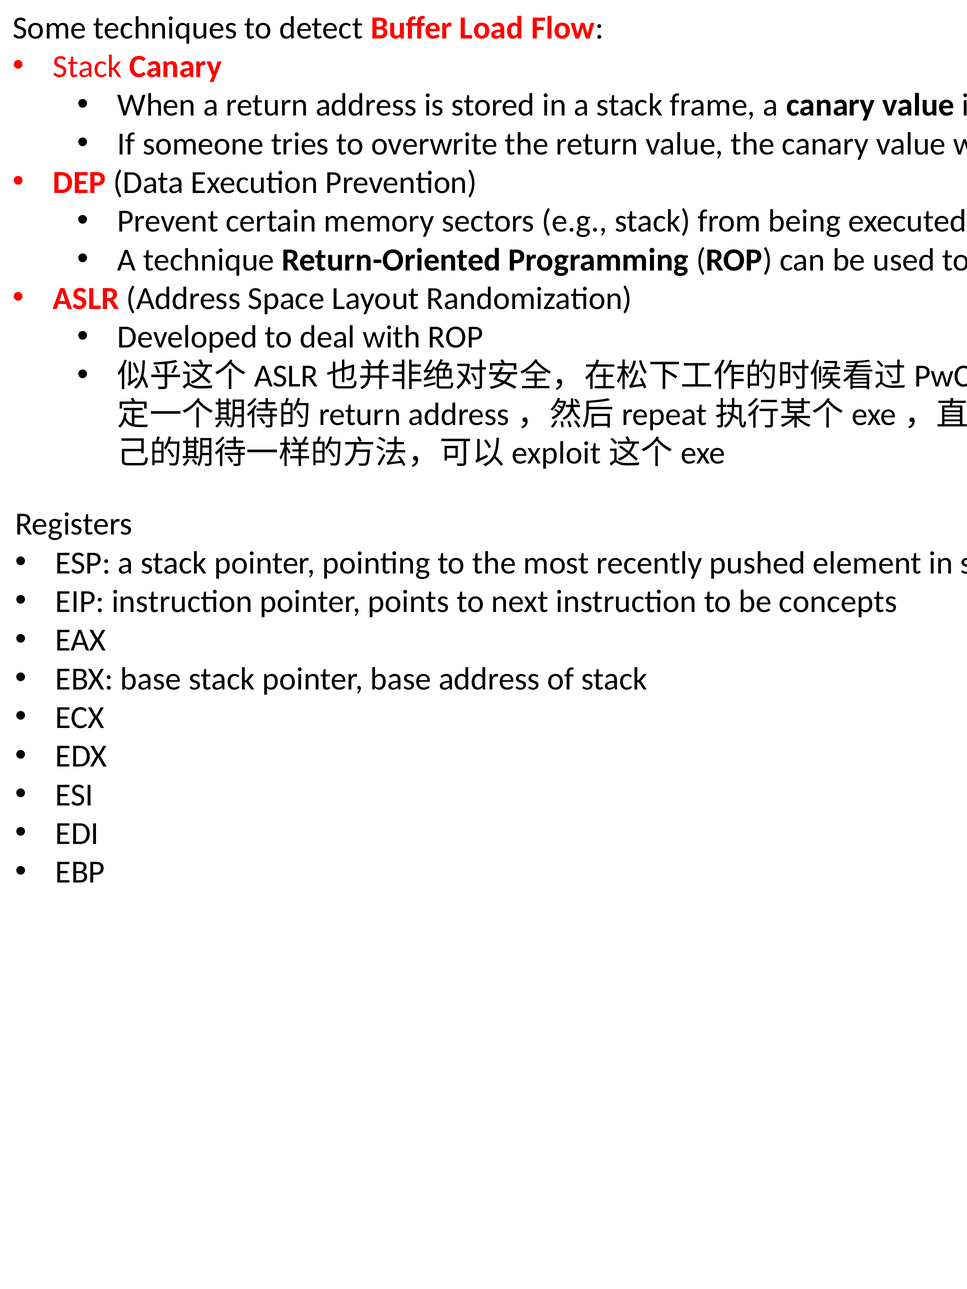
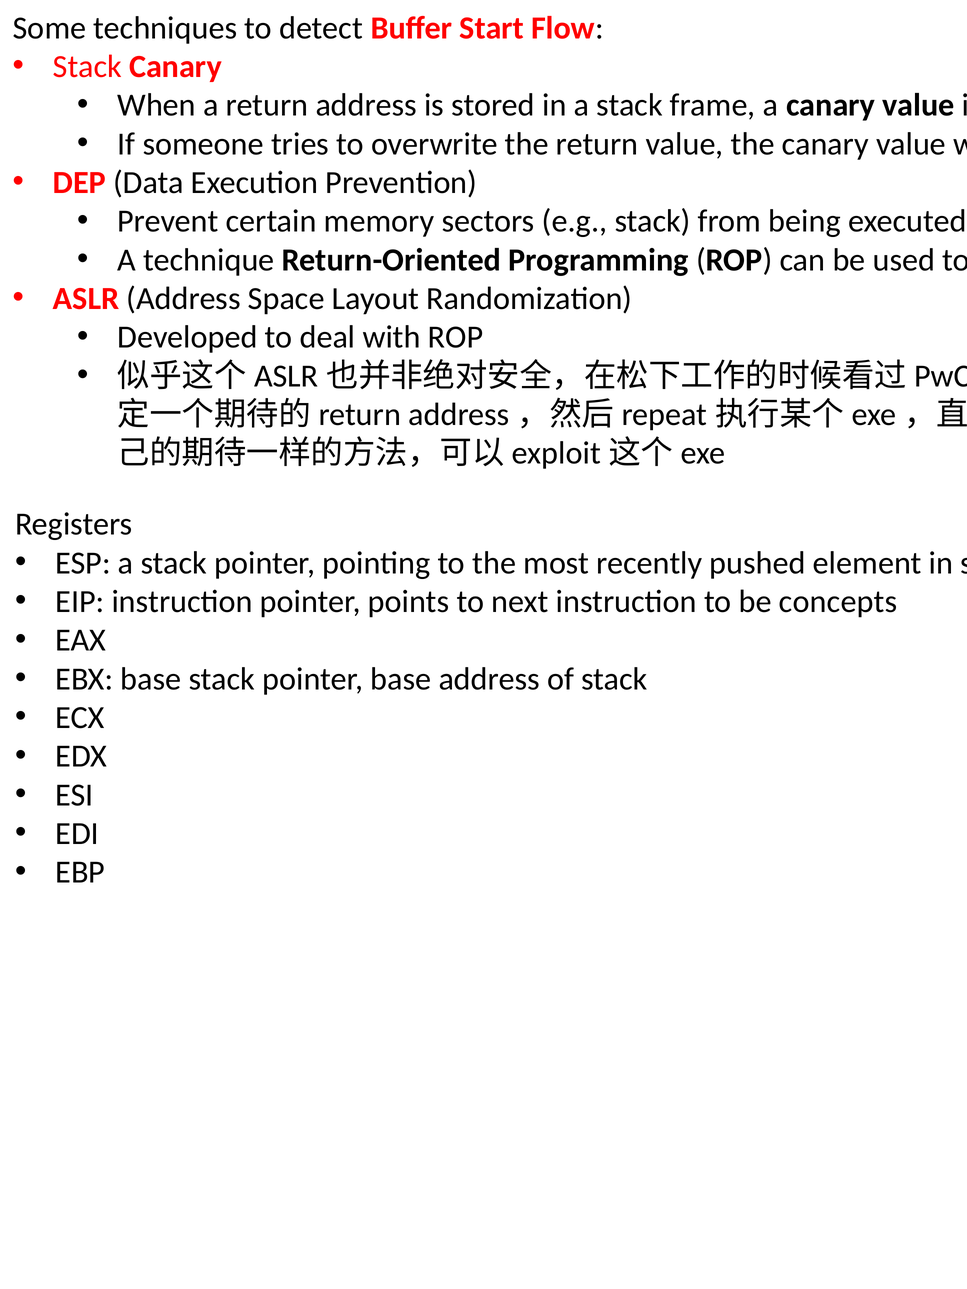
Load: Load -> Start
